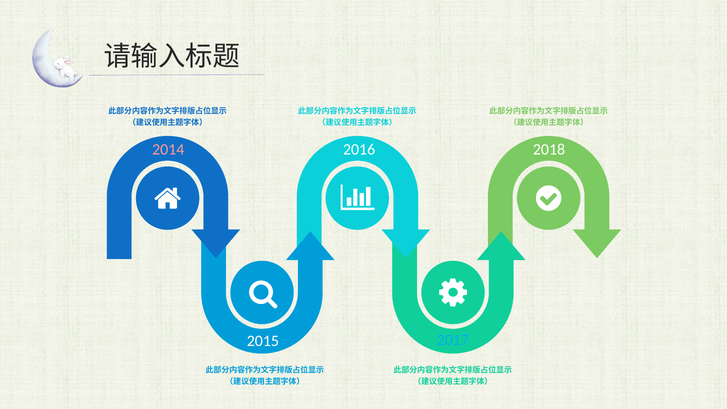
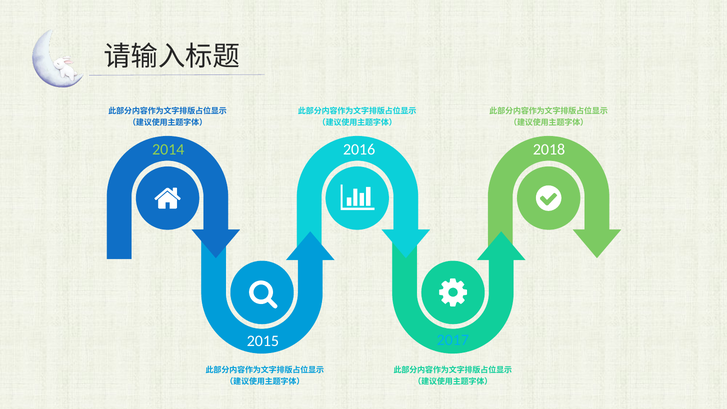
2014 colour: pink -> light green
